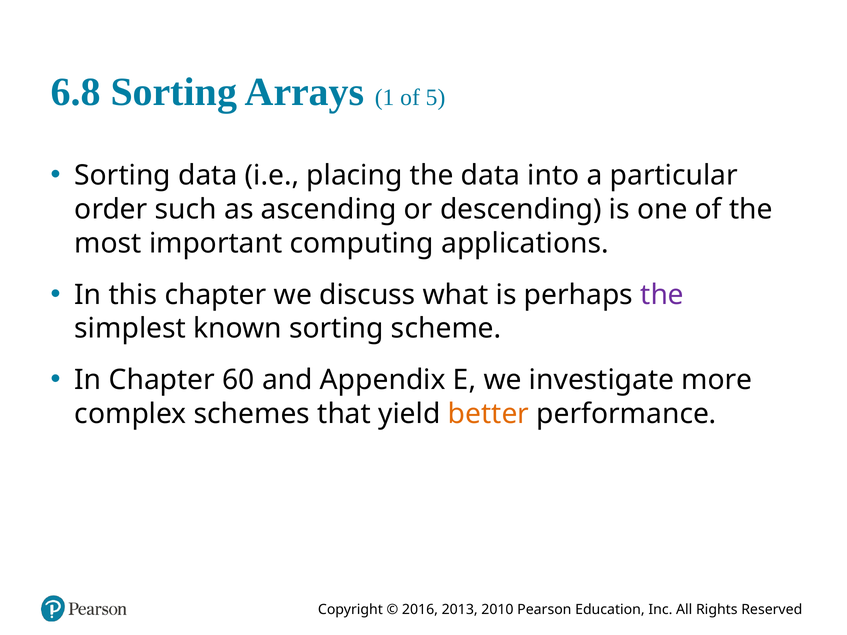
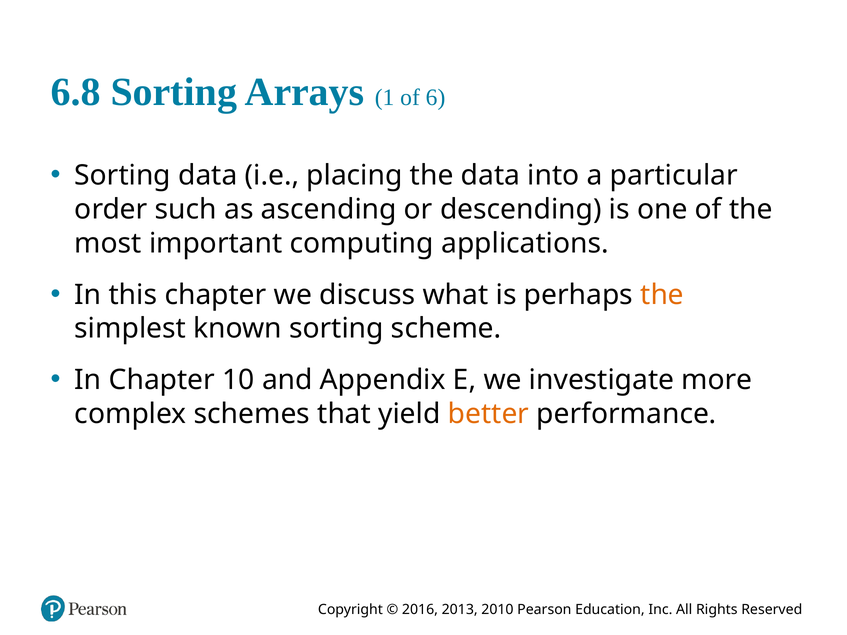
5: 5 -> 6
the at (662, 295) colour: purple -> orange
60: 60 -> 10
